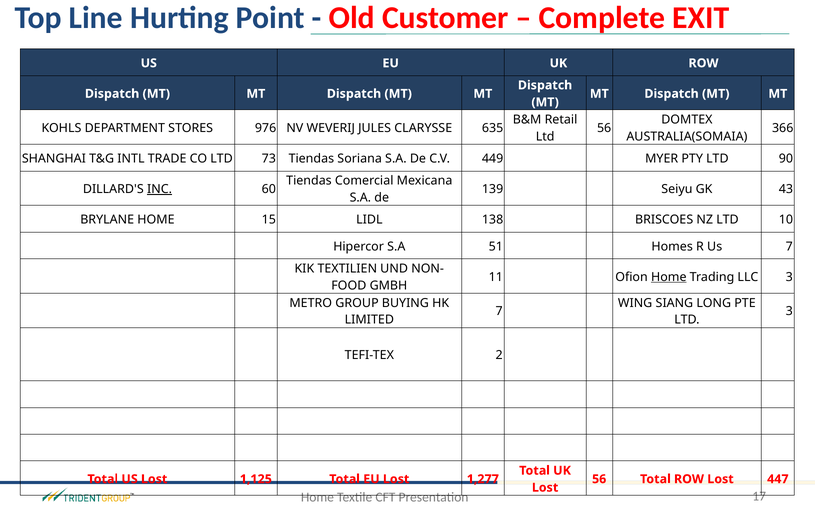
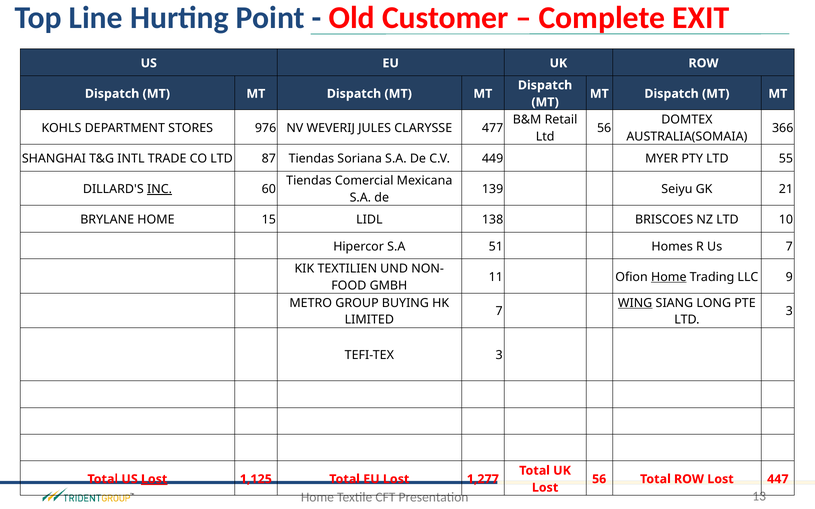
635: 635 -> 477
73: 73 -> 87
90: 90 -> 55
43: 43 -> 21
LLC 3: 3 -> 9
WING underline: none -> present
TEFI-TEX 2: 2 -> 3
Lost at (154, 479) underline: none -> present
17: 17 -> 13
